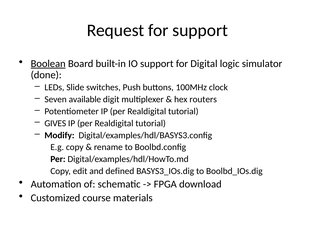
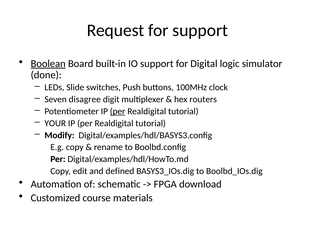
available: available -> disagree
per at (118, 111) underline: none -> present
GIVES: GIVES -> YOUR
